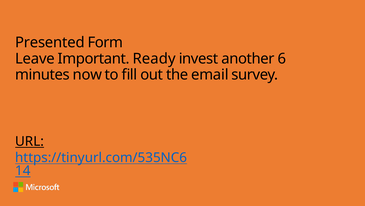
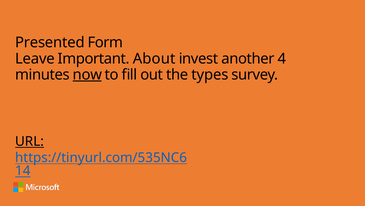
Ready: Ready -> About
6: 6 -> 4
now underline: none -> present
email: email -> types
